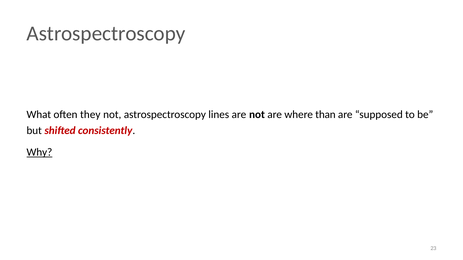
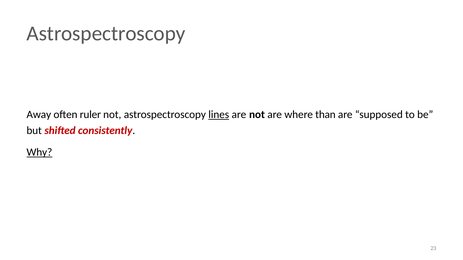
What: What -> Away
they: they -> ruler
lines underline: none -> present
